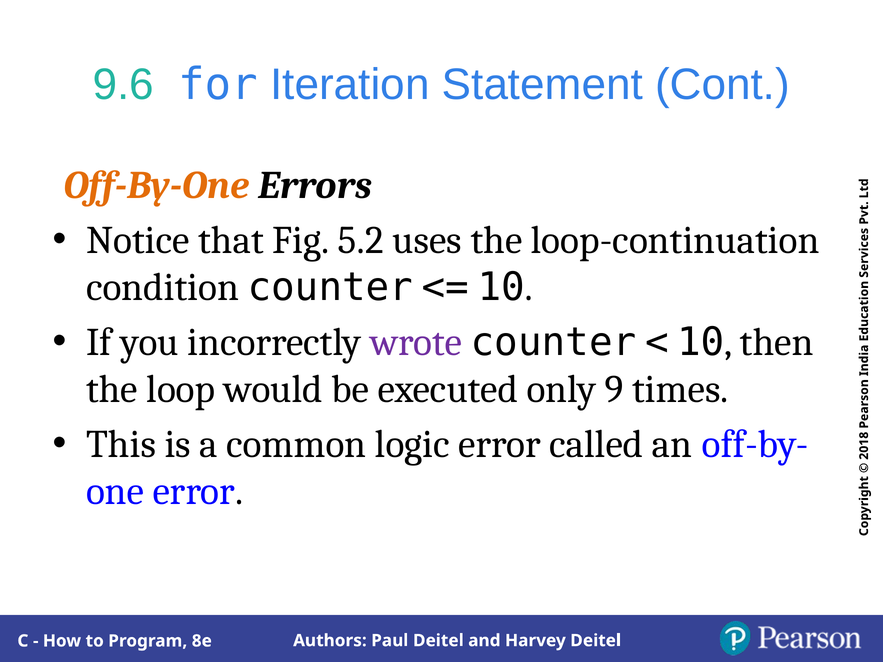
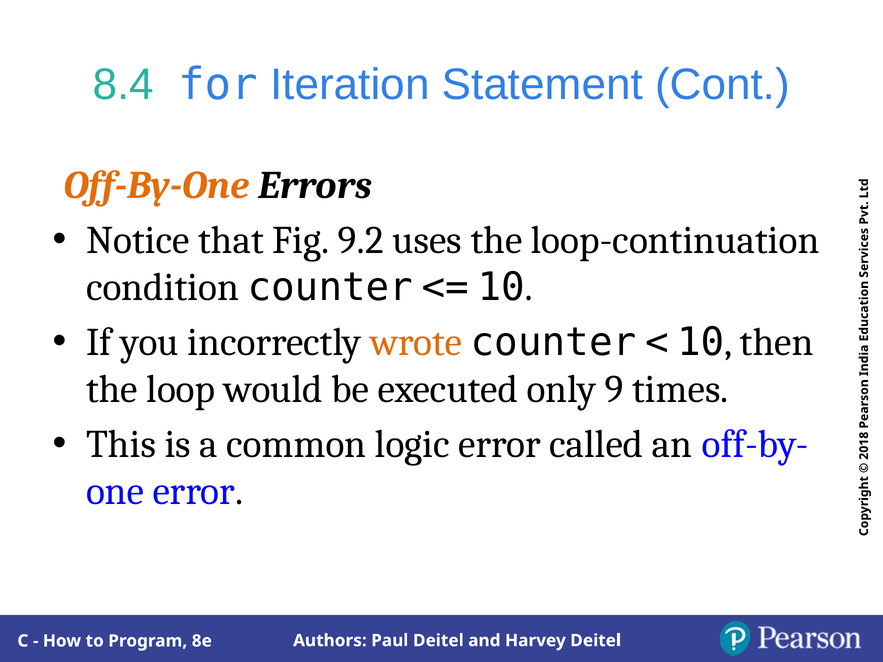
9.6: 9.6 -> 8.4
5.2: 5.2 -> 9.2
wrote colour: purple -> orange
